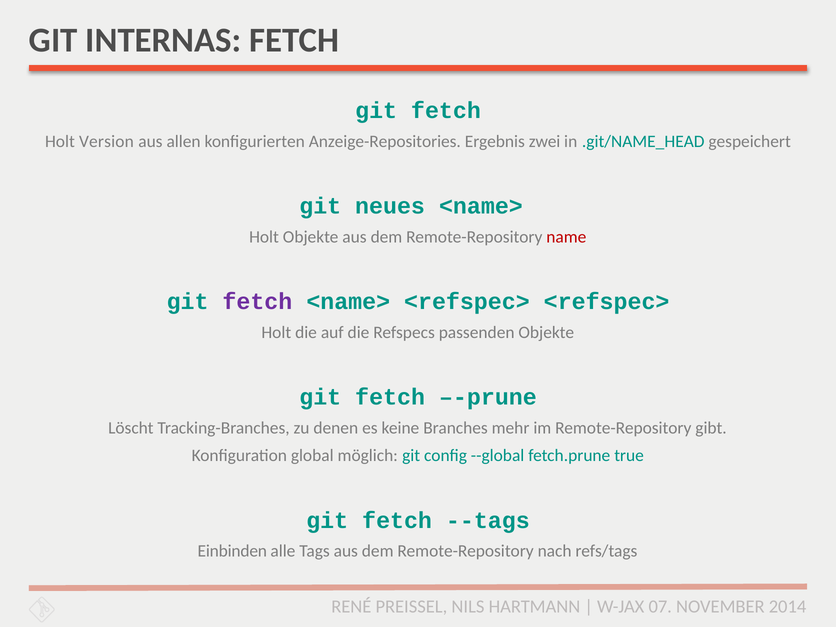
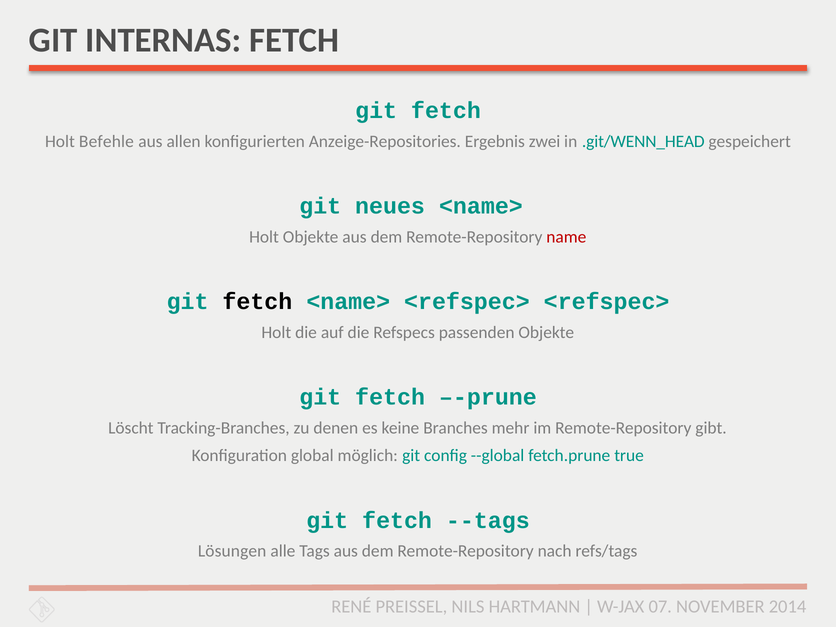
Version: Version -> Befehle
.git/NAME_HEAD: .git/NAME_HEAD -> .git/WENN_HEAD
fetch at (257, 302) colour: purple -> black
Einbinden: Einbinden -> Lösungen
